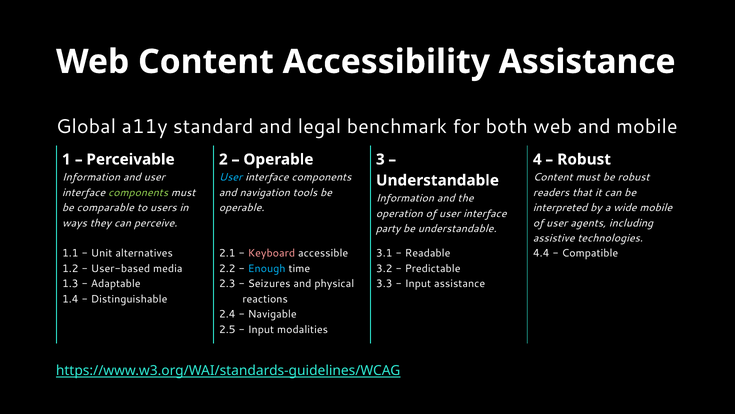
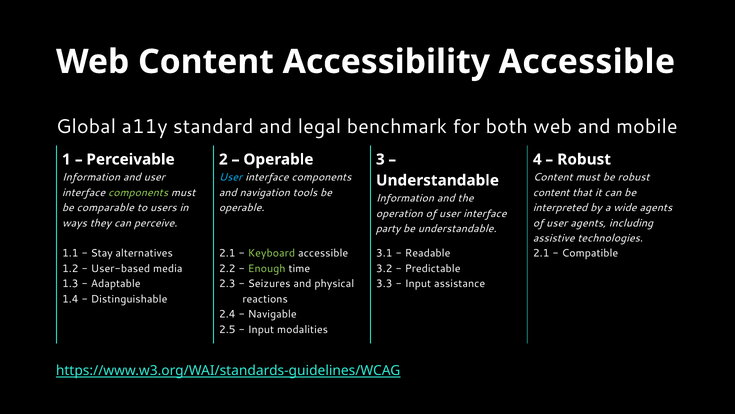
Accessibility Assistance: Assistance -> Accessible
readers at (551, 192): readers -> content
wide mobile: mobile -> agents
Unit: Unit -> Stay
Keyboard colour: pink -> light green
4.4 at (541, 253): 4.4 -> 2.1
Enough colour: light blue -> light green
